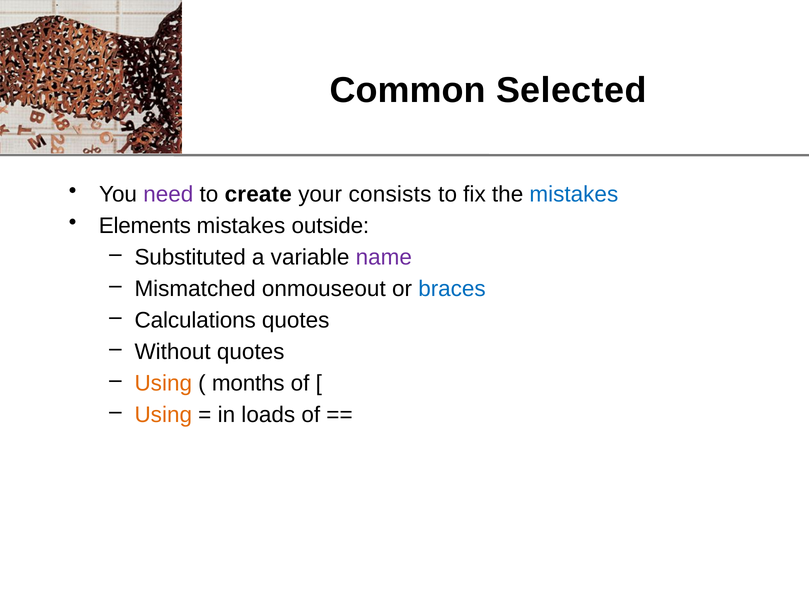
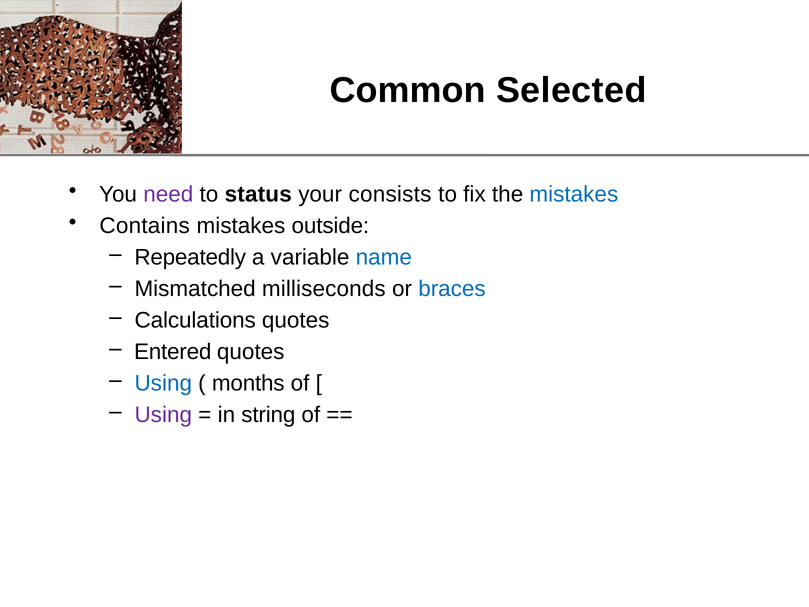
create: create -> status
Elements: Elements -> Contains
Substituted: Substituted -> Repeatedly
name colour: purple -> blue
onmouseout: onmouseout -> milliseconds
Without: Without -> Entered
Using at (163, 383) colour: orange -> blue
Using at (163, 415) colour: orange -> purple
loads: loads -> string
